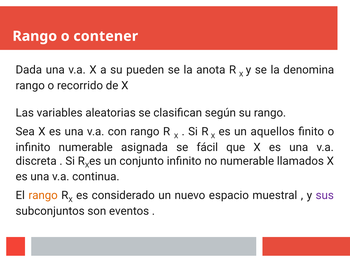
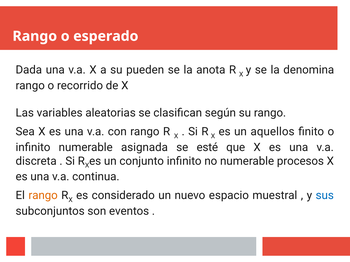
contener: contener -> esperado
fácil: fácil -> esté
llamados: llamados -> procesos
sus colour: purple -> blue
